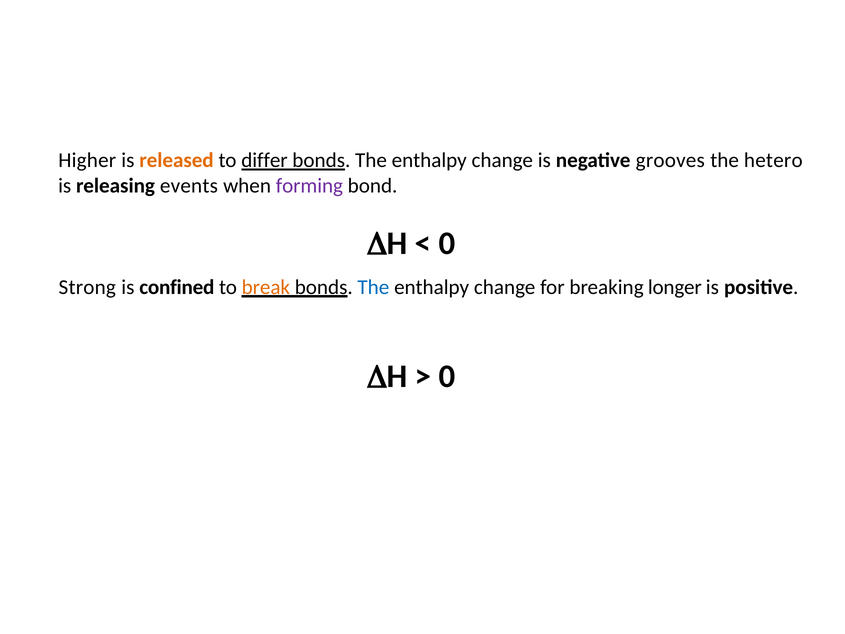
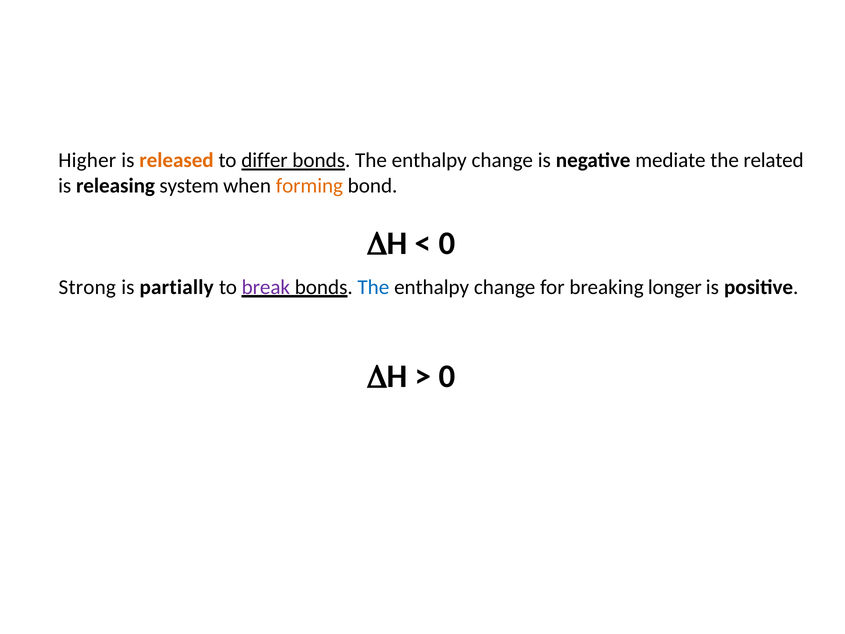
grooves: grooves -> mediate
hetero: hetero -> related
events: events -> system
forming colour: purple -> orange
confined: confined -> partially
break colour: orange -> purple
